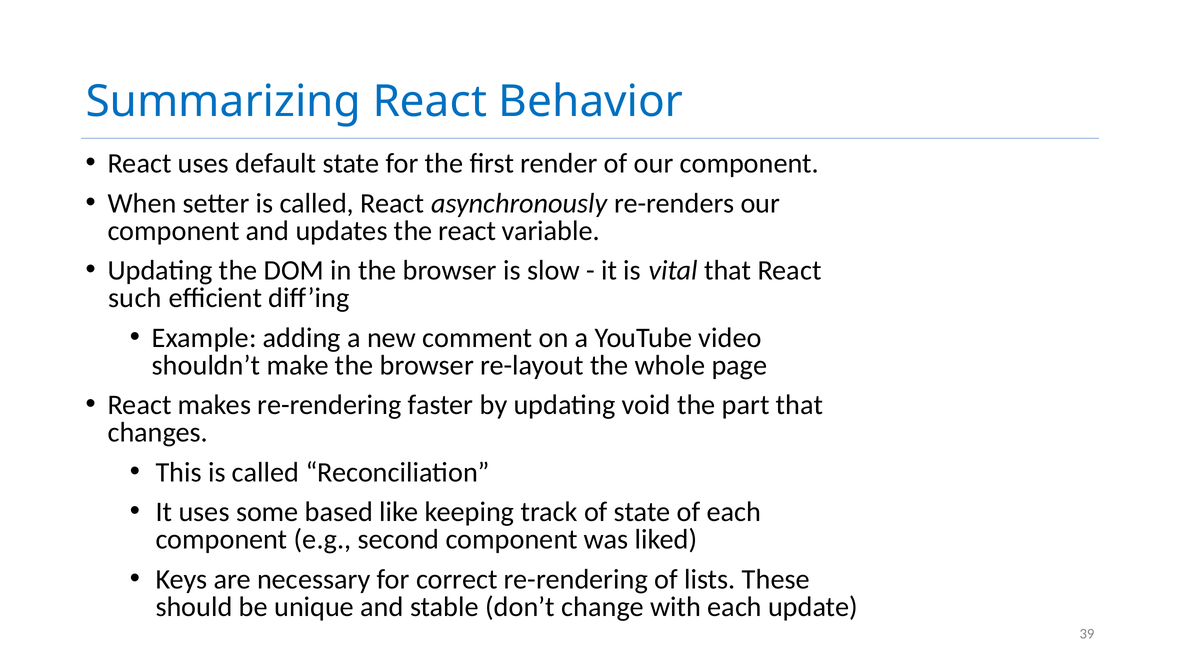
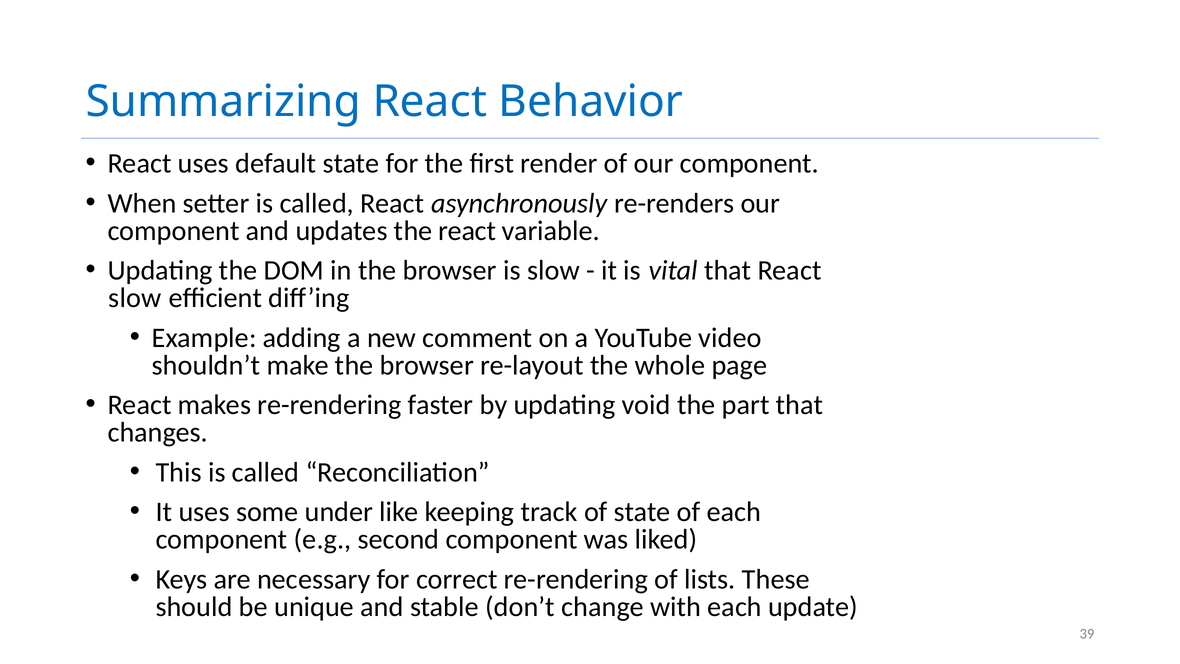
such at (135, 298): such -> slow
based: based -> under
